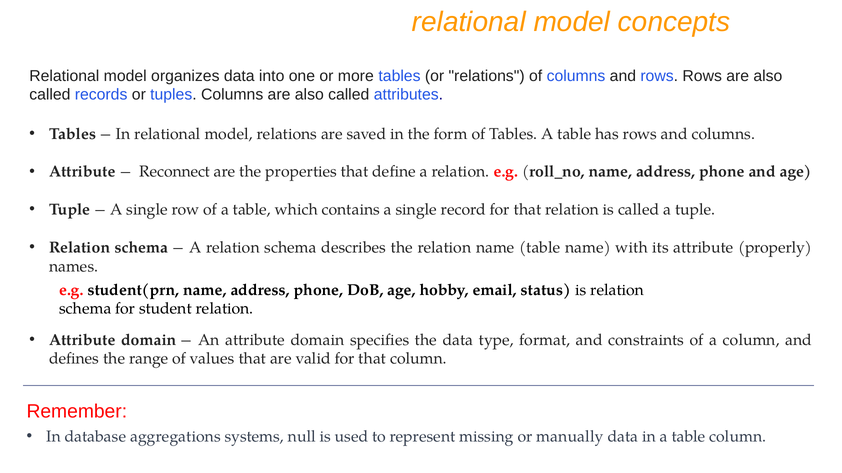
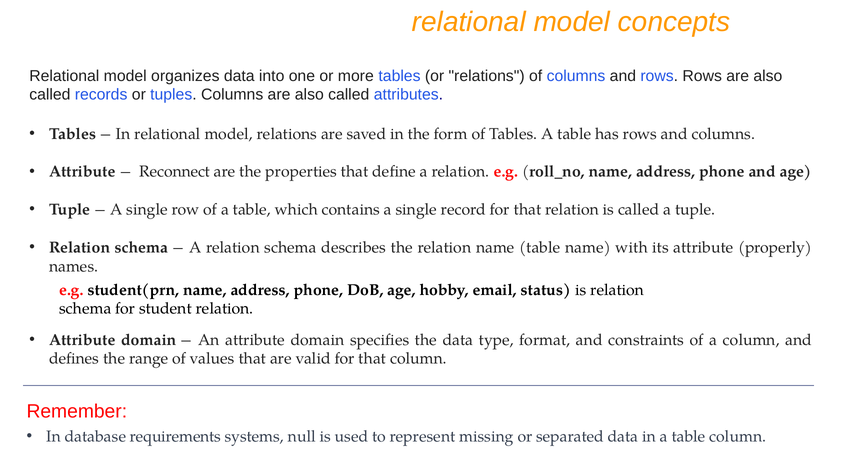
aggregations: aggregations -> requirements
manually: manually -> separated
